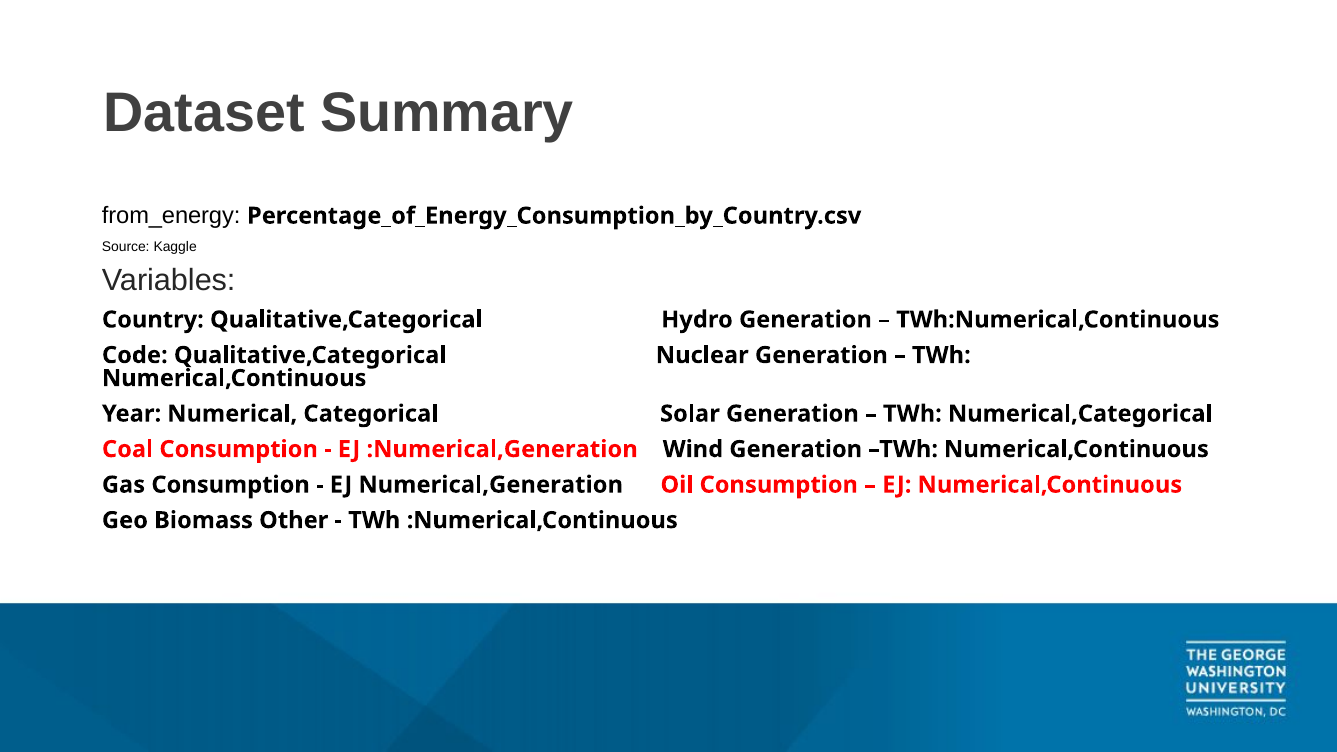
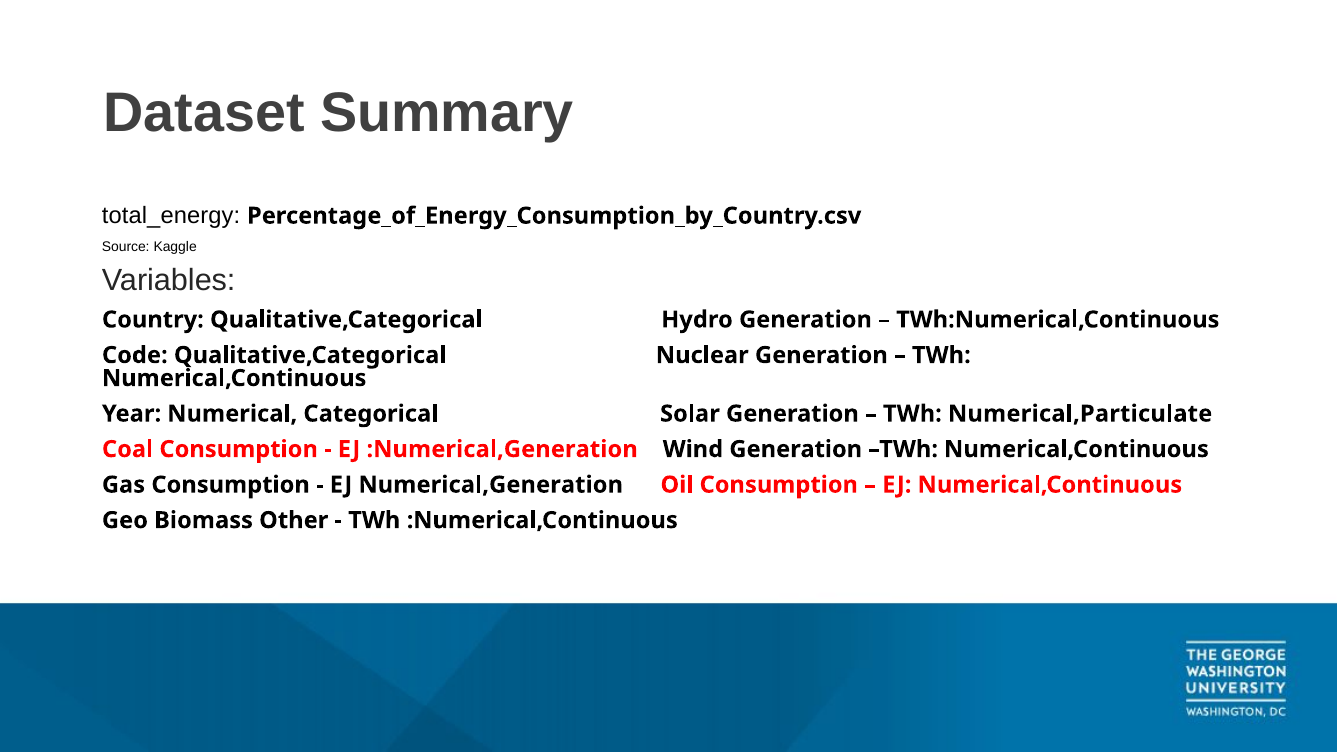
from_energy: from_energy -> total_energy
Numerical,Categorical: Numerical,Categorical -> Numerical,Particulate
